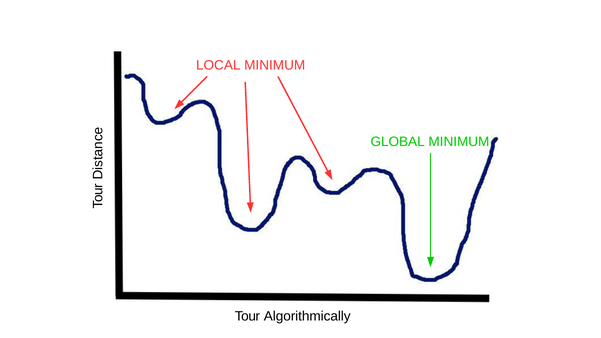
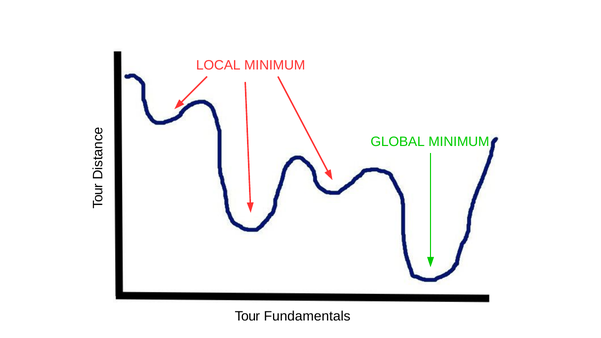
Algorithmically: Algorithmically -> Fundamentals
